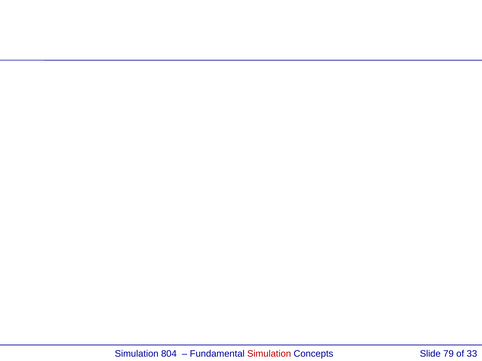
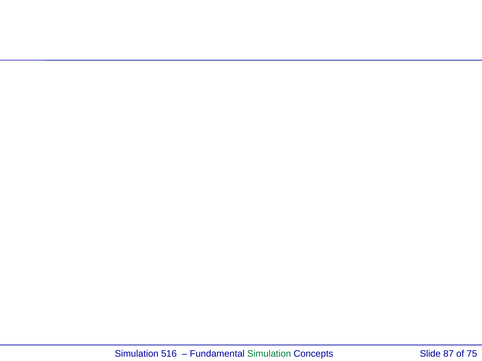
804: 804 -> 516
Simulation at (269, 354) colour: red -> green
79: 79 -> 87
33: 33 -> 75
